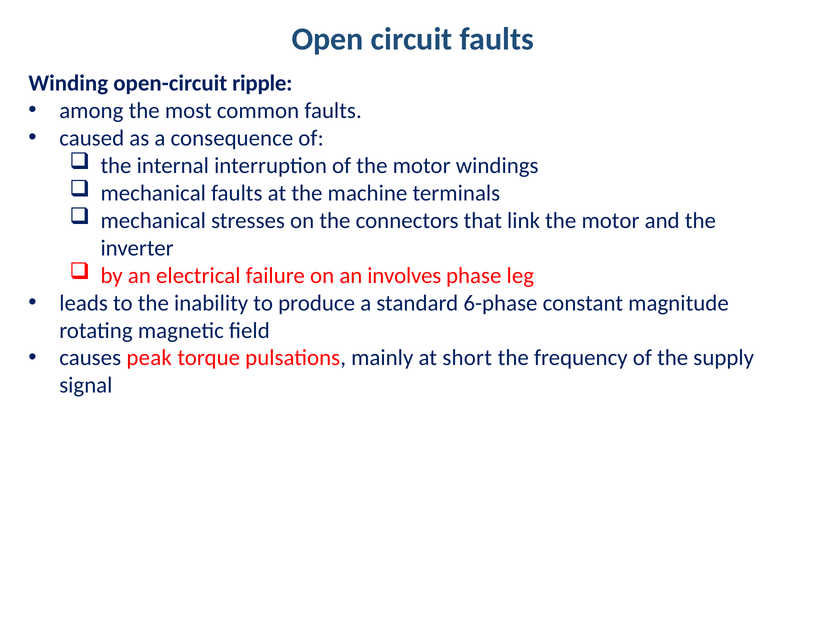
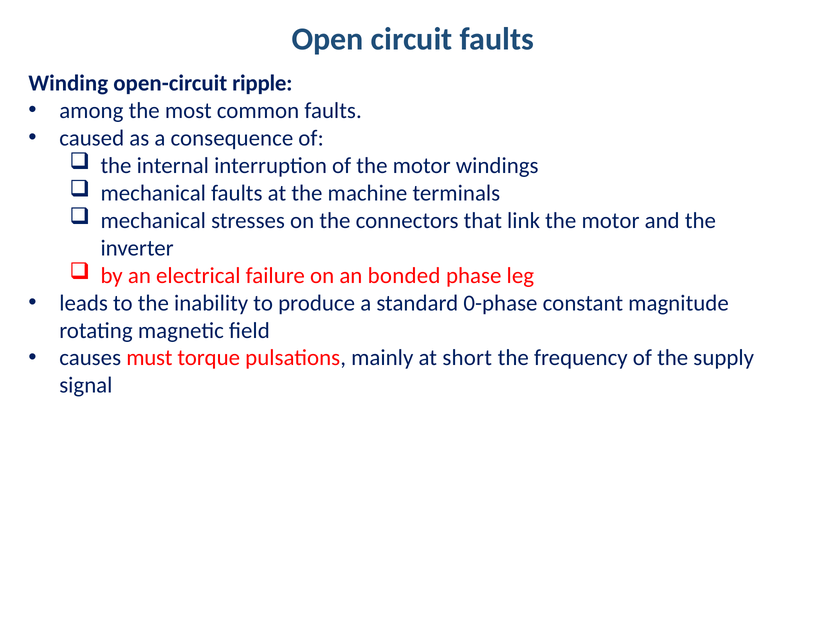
involves: involves -> bonded
6-phase: 6-phase -> 0-phase
peak: peak -> must
